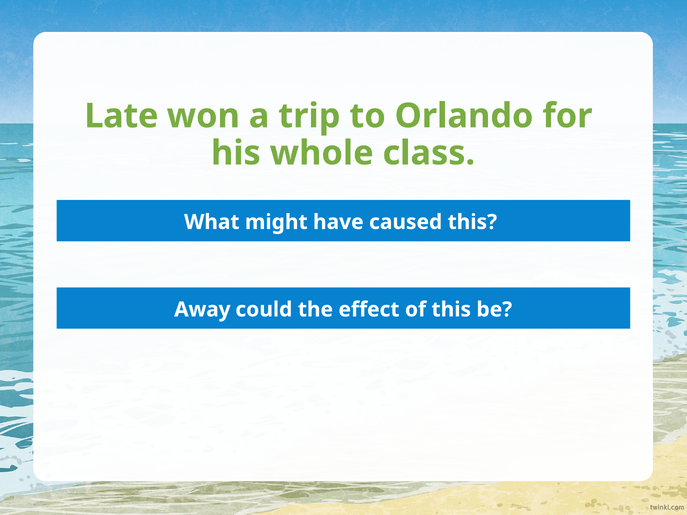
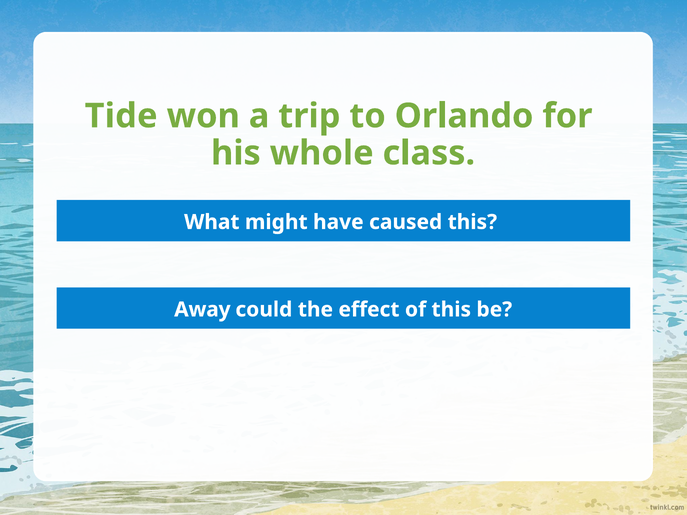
Late: Late -> Tide
